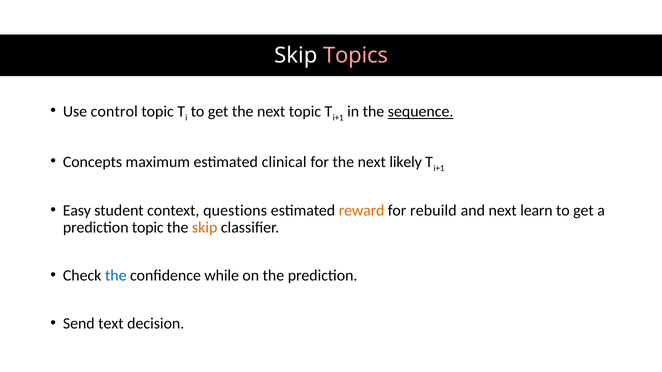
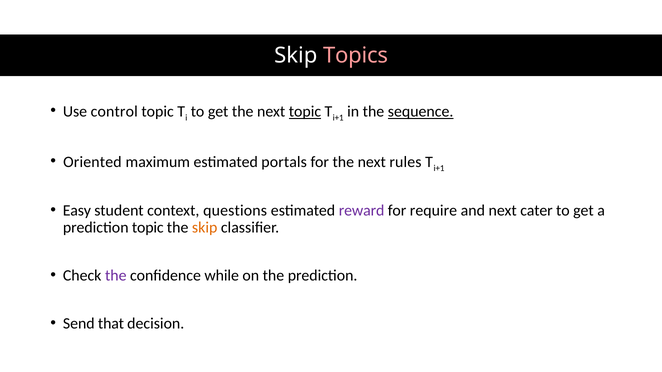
topic at (305, 112) underline: none -> present
Concepts: Concepts -> Oriented
clinical: clinical -> portals
likely: likely -> rules
reward colour: orange -> purple
rebuild: rebuild -> require
learn: learn -> cater
the at (116, 276) colour: blue -> purple
text: text -> that
